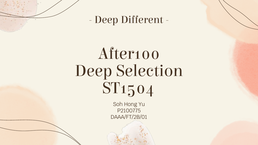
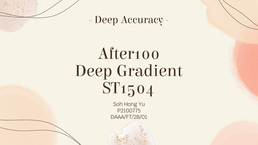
Different: Different -> Accuracy
Selection: Selection -> Gradient
